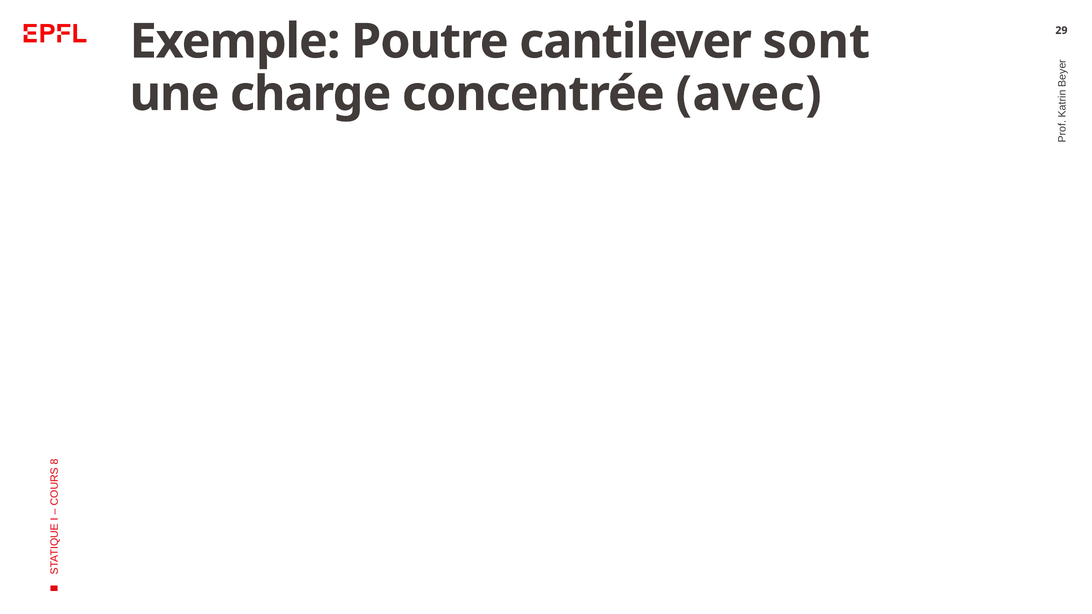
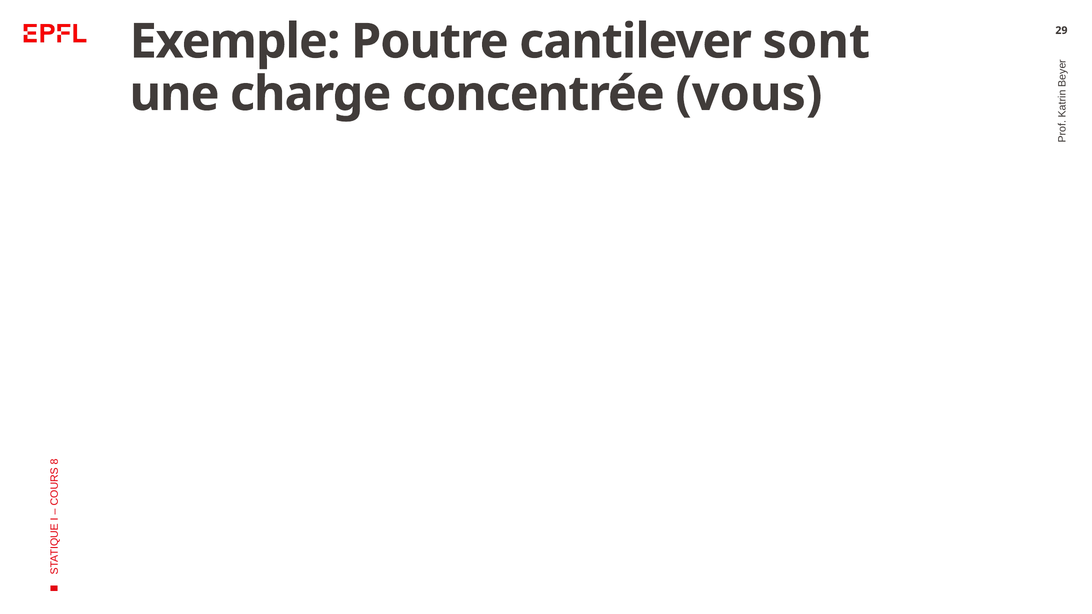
avec: avec -> vous
